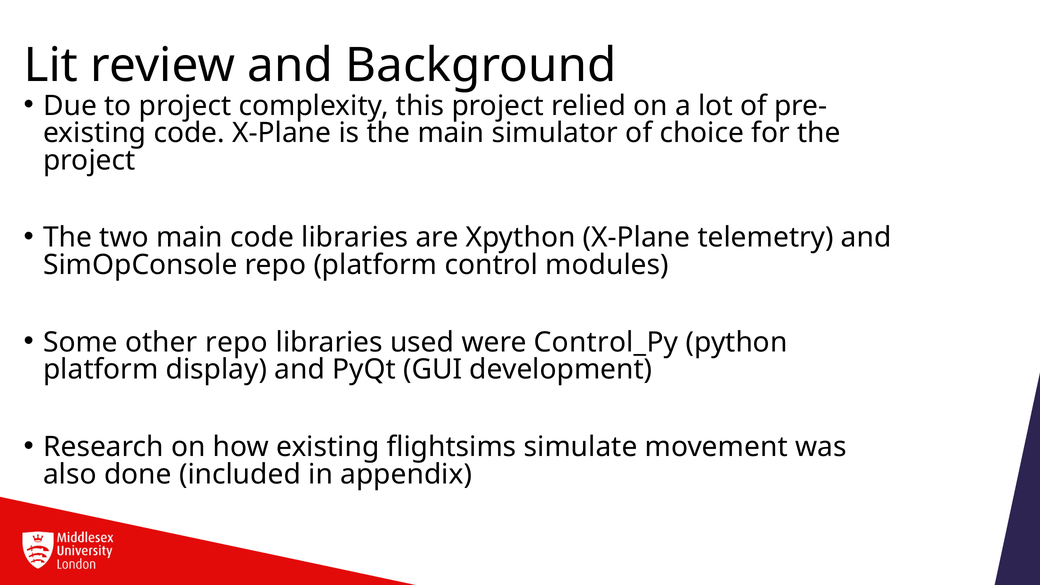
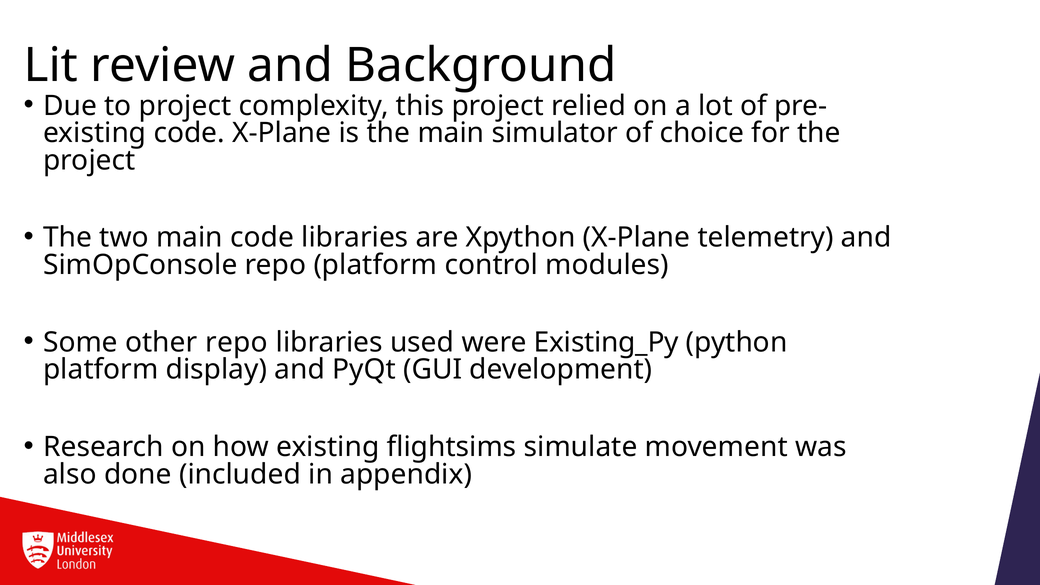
Control_Py: Control_Py -> Existing_Py
